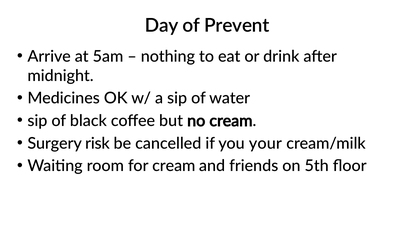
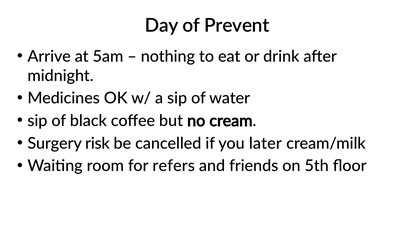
your: your -> later
for cream: cream -> refers
